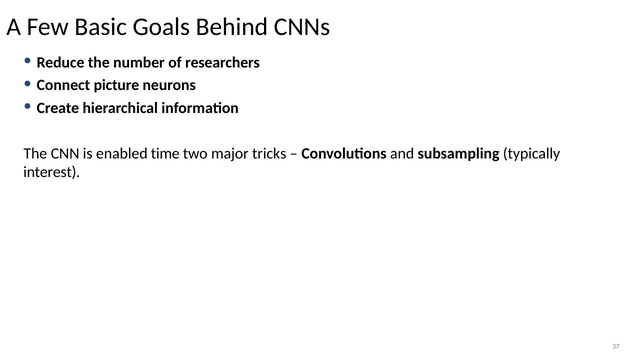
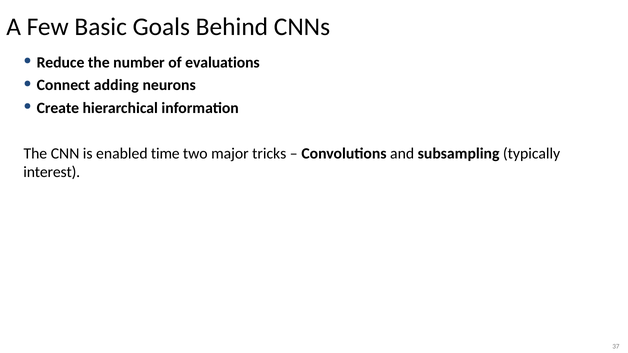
researchers: researchers -> evaluations
picture: picture -> adding
